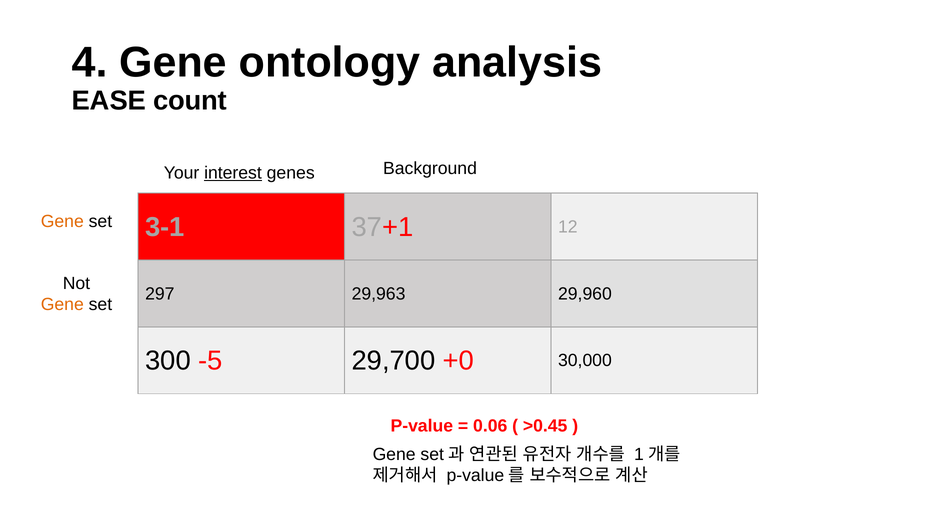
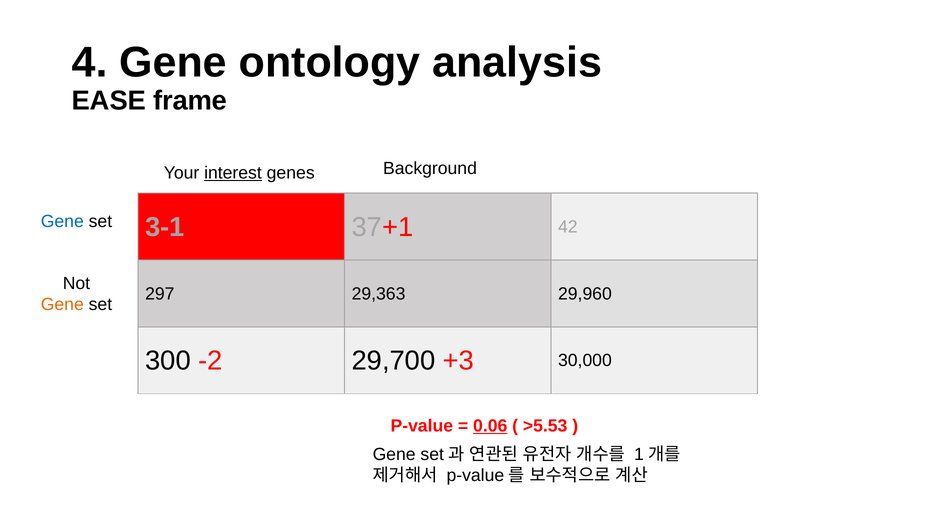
count: count -> frame
Gene at (62, 221) colour: orange -> blue
12: 12 -> 42
29,963: 29,963 -> 29,363
-5: -5 -> -2
+0: +0 -> +3
0.06 underline: none -> present
>0.45: >0.45 -> >5.53
